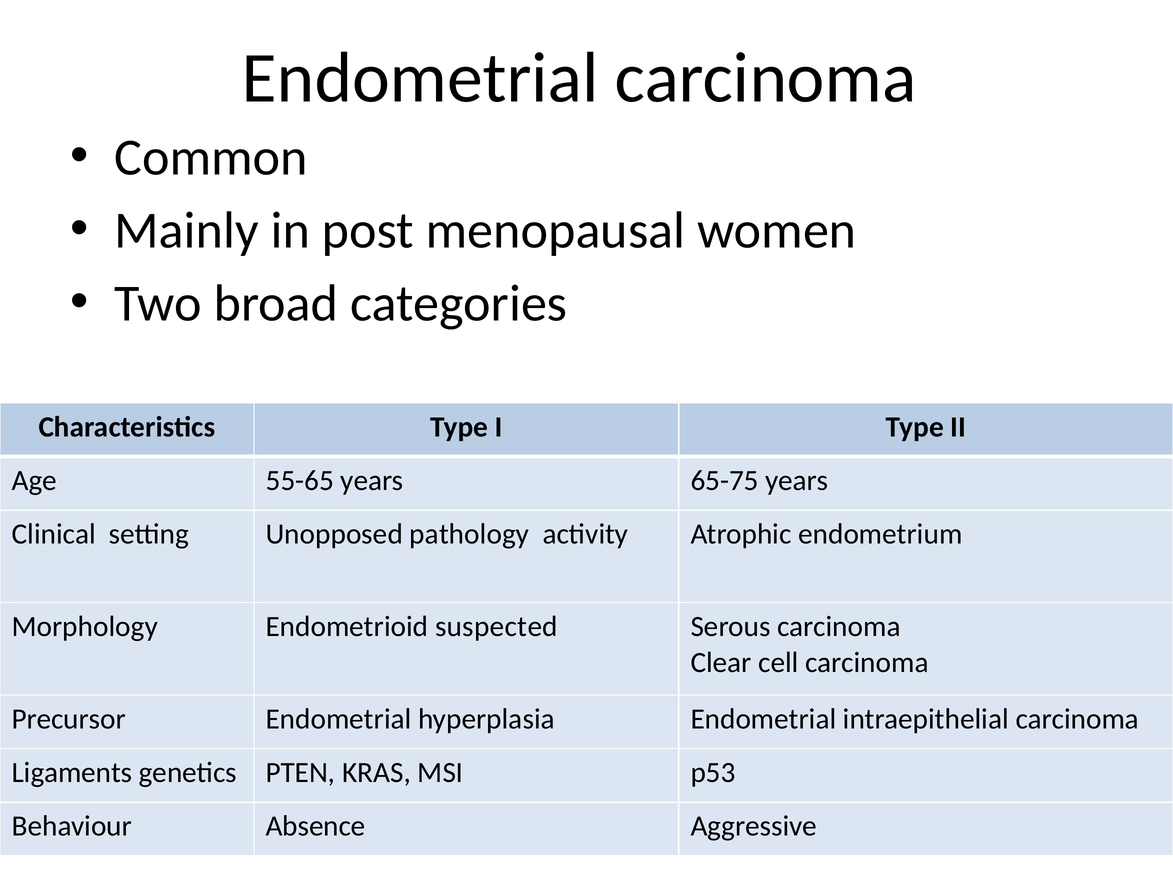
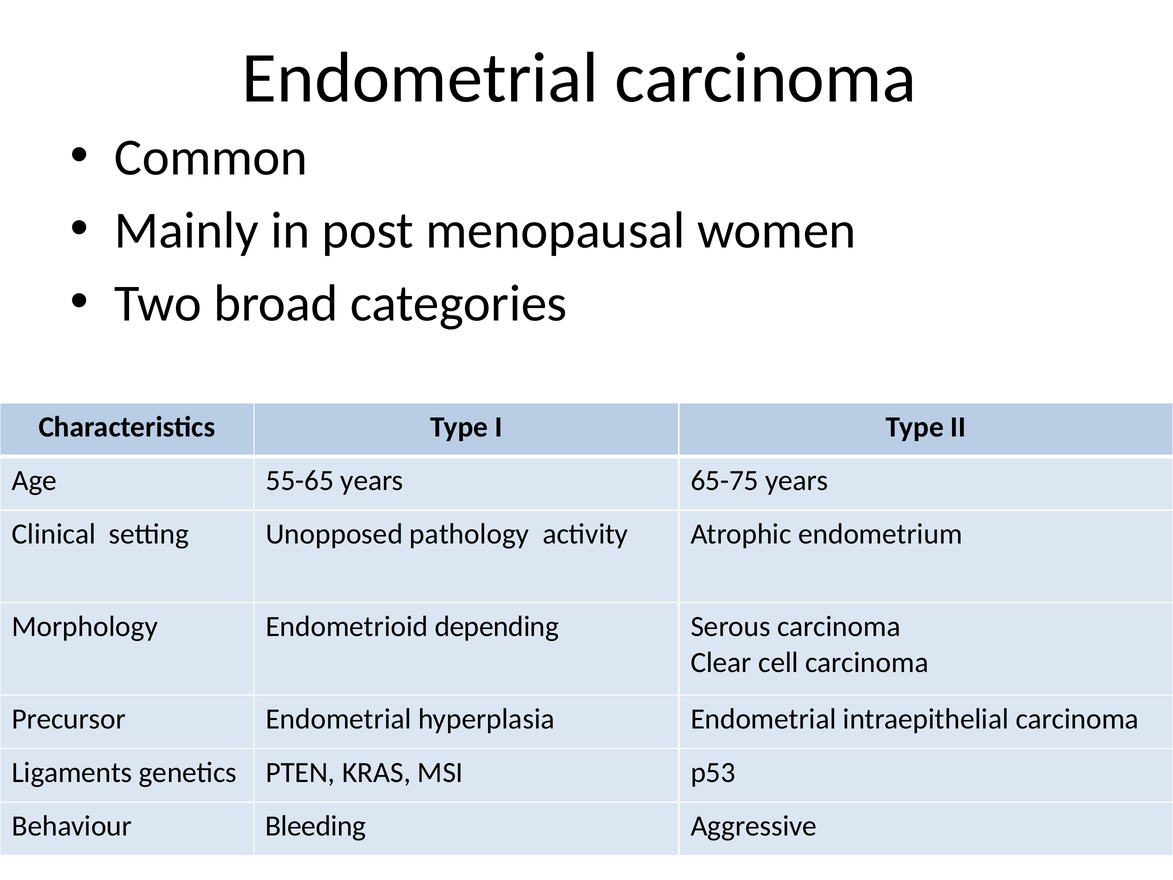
suspected: suspected -> depending
Absence: Absence -> Bleeding
